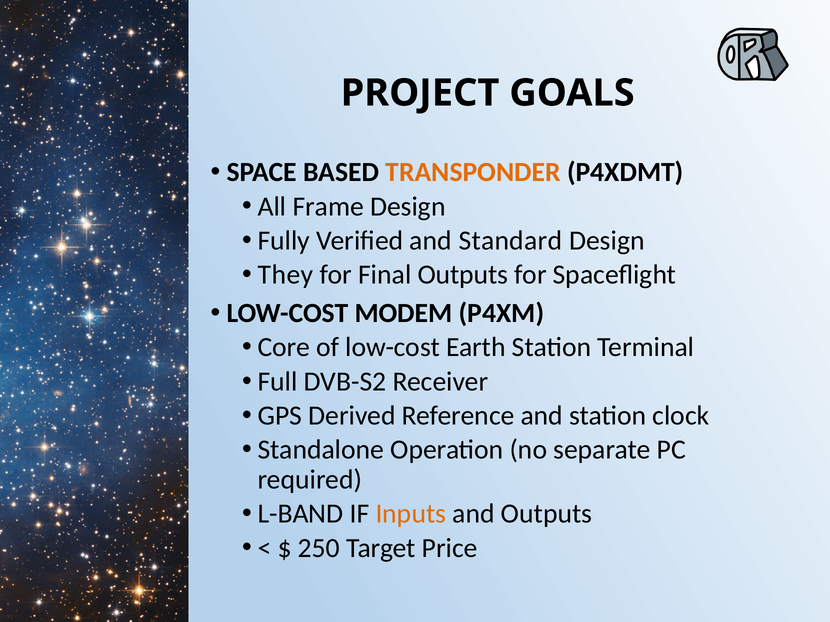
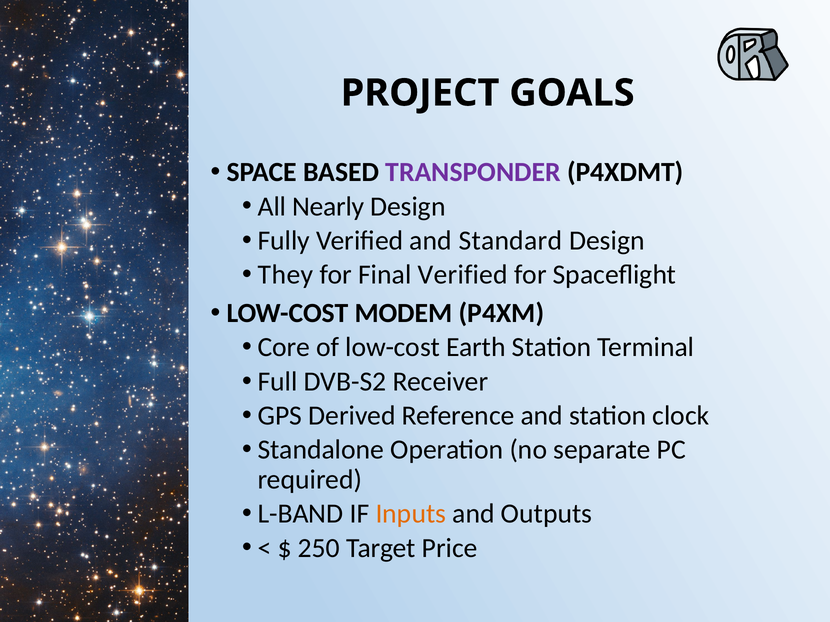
TRANSPONDER colour: orange -> purple
Frame: Frame -> Nearly
Final Outputs: Outputs -> Verified
